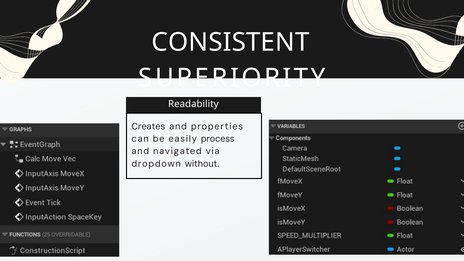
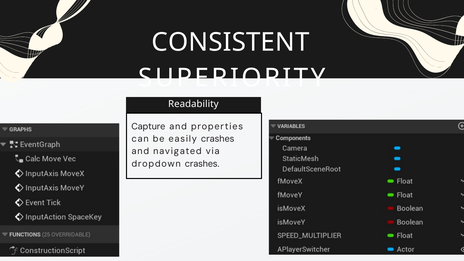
Creates: Creates -> Capture
easily process: process -> crashes
dropdown without: without -> crashes
